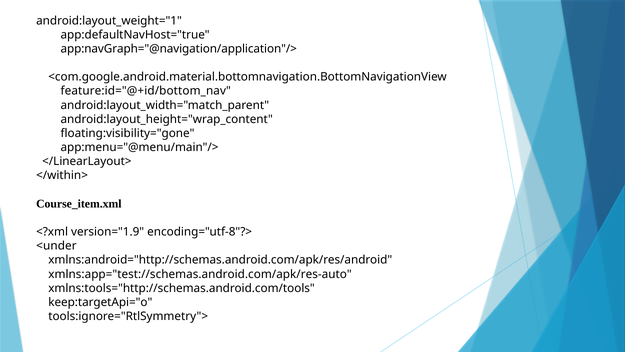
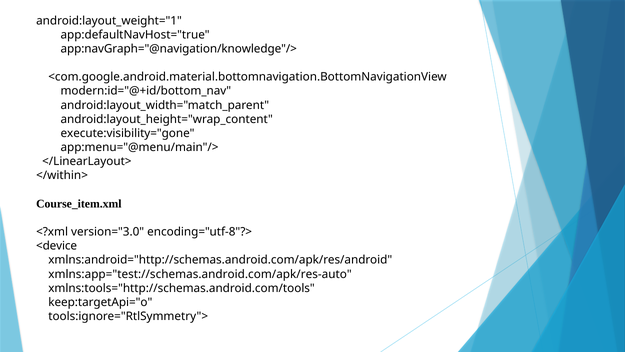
app:navGraph="@navigation/application"/>: app:navGraph="@navigation/application"/> -> app:navGraph="@navigation/knowledge"/>
feature:id="@+id/bottom_nav: feature:id="@+id/bottom_nav -> modern:id="@+id/bottom_nav
floating:visibility="gone: floating:visibility="gone -> execute:visibility="gone
version="1.9: version="1.9 -> version="3.0
<under: <under -> <device
